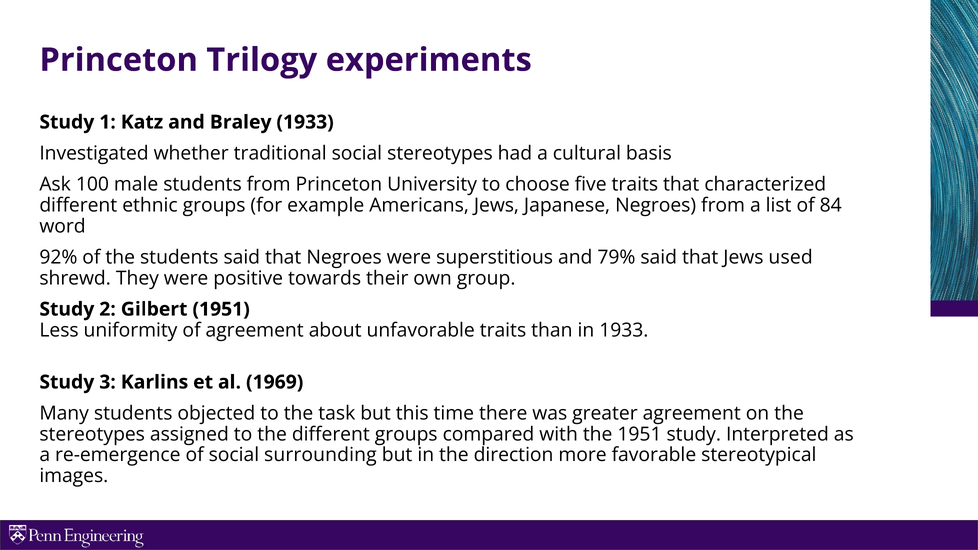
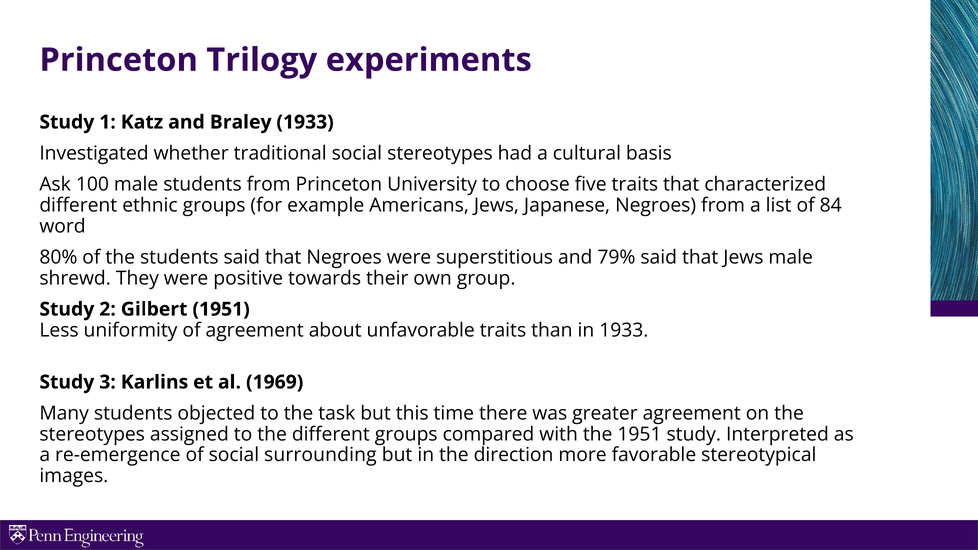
92%: 92% -> 80%
Jews used: used -> male
